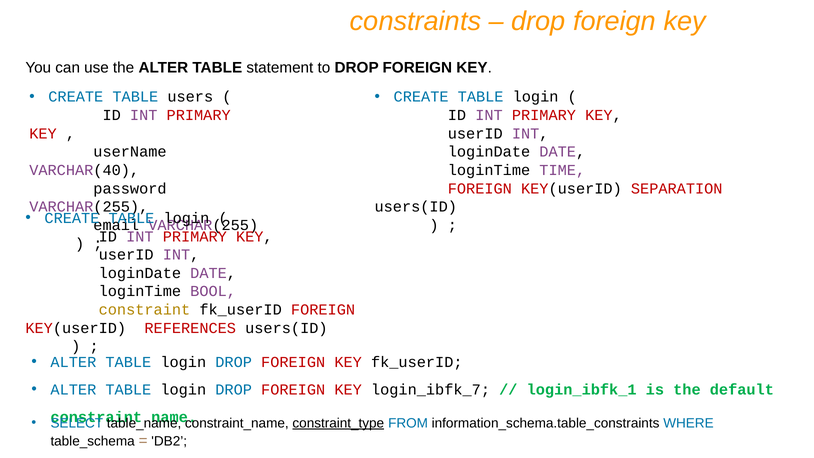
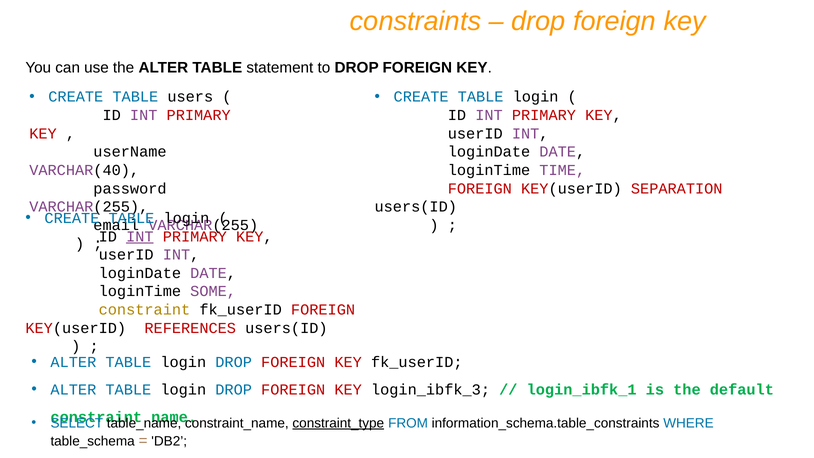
INT at (140, 236) underline: none -> present
BOOL: BOOL -> SOME
login_ibfk_7: login_ibfk_7 -> login_ibfk_3
